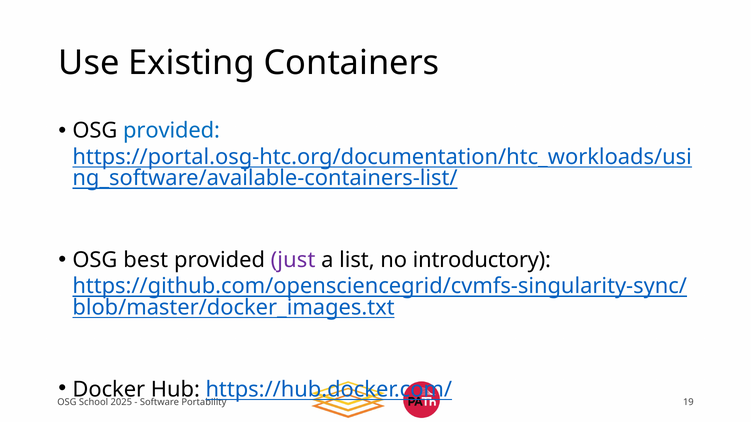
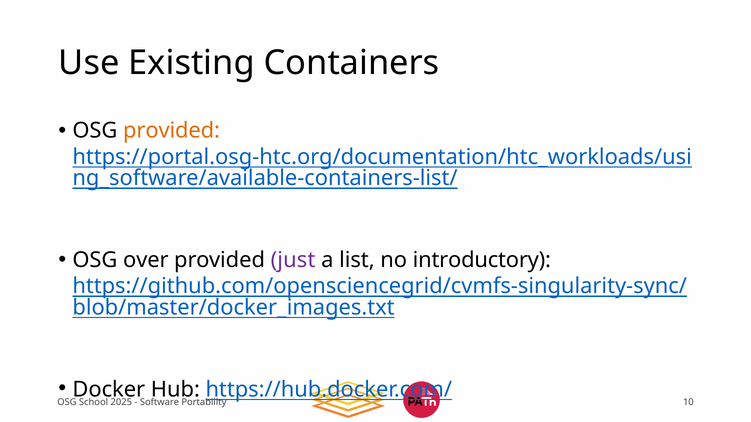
provided at (172, 131) colour: blue -> orange
best: best -> over
19: 19 -> 10
